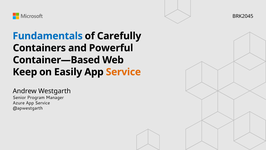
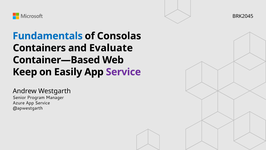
Carefully: Carefully -> Consolas
Powerful: Powerful -> Evaluate
Service at (123, 72) colour: orange -> purple
